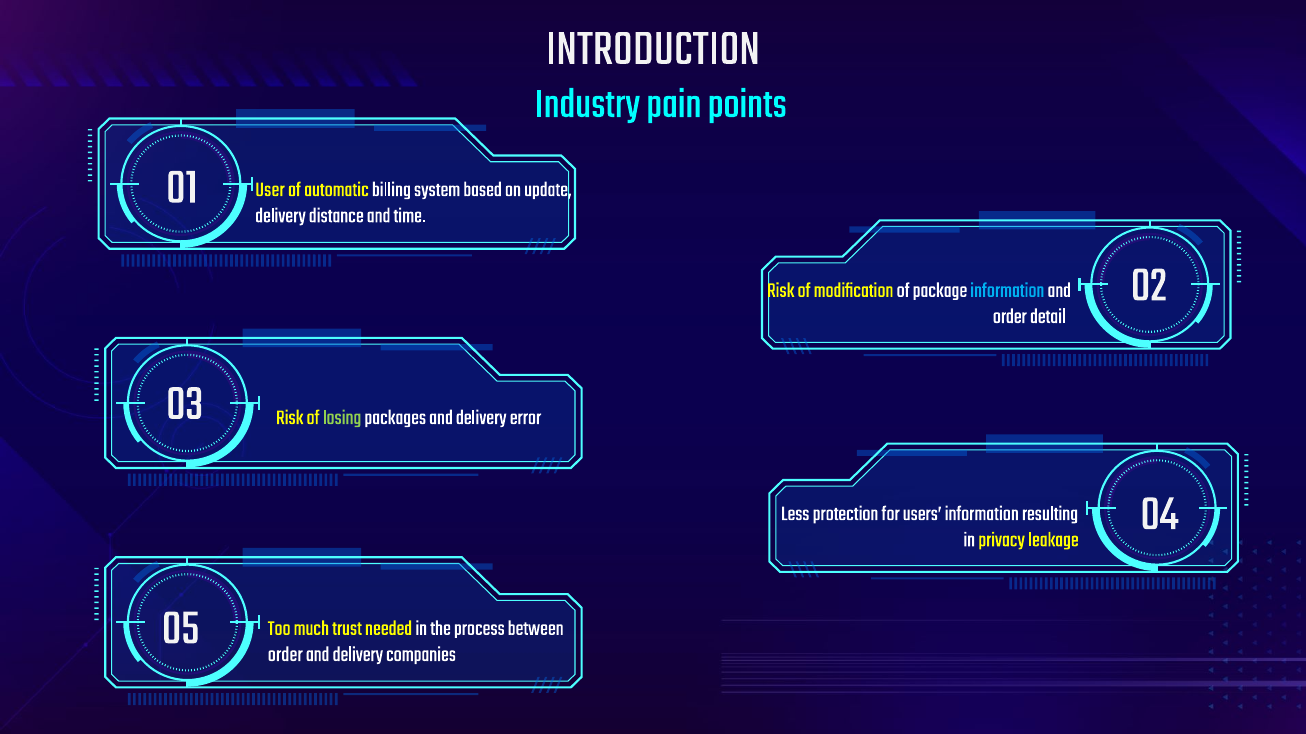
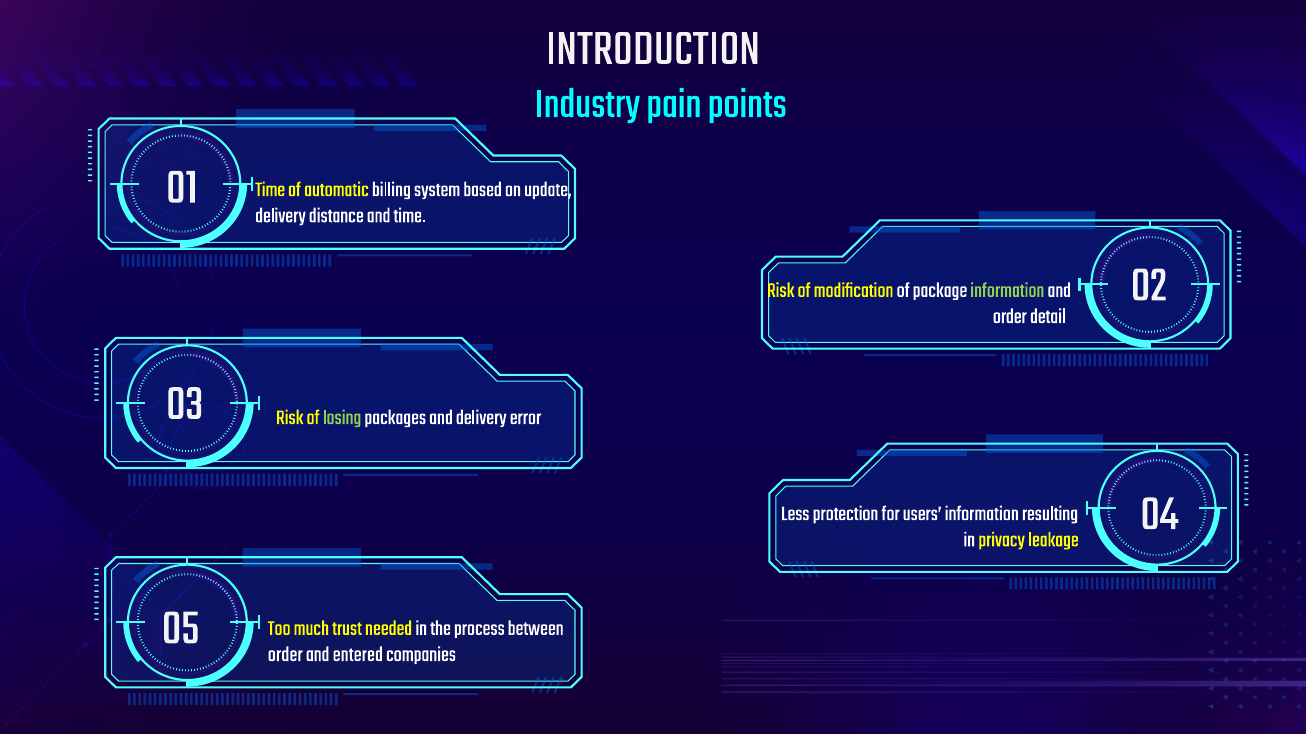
User at (270, 189): User -> Time
information at (1007, 290) colour: light blue -> light green
delivery at (358, 654): delivery -> entered
